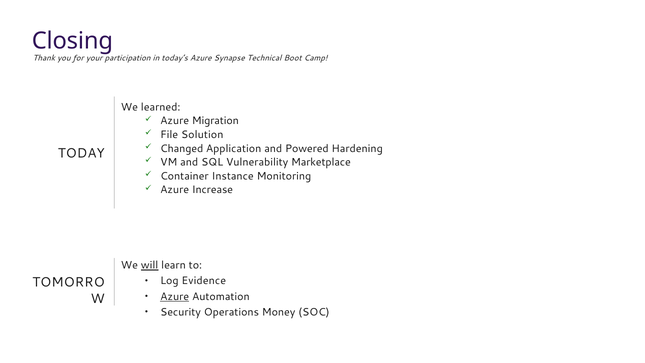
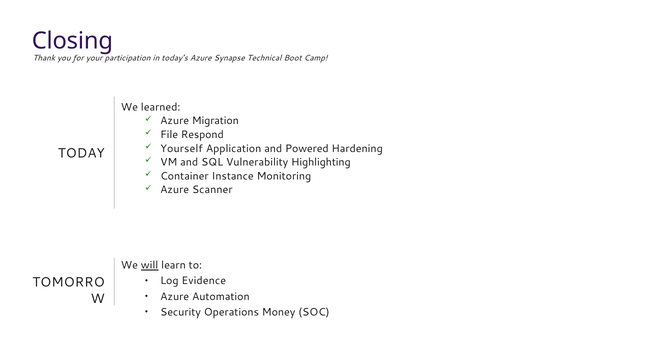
Solution: Solution -> Respond
Changed: Changed -> Yourself
Marketplace: Marketplace -> Highlighting
Increase: Increase -> Scanner
Azure at (175, 296) underline: present -> none
